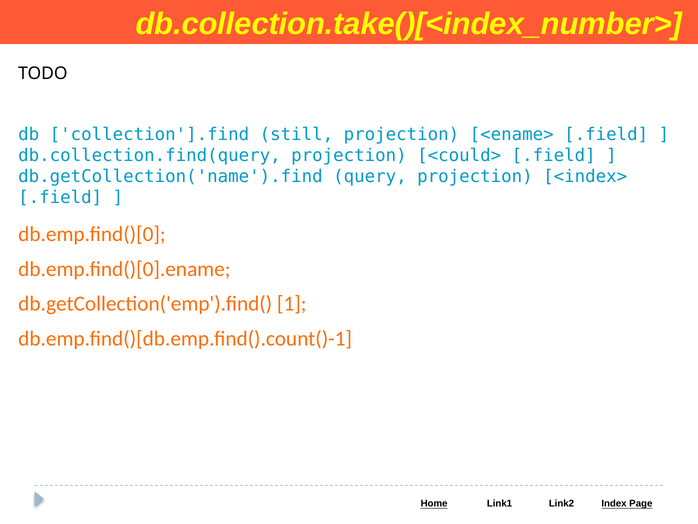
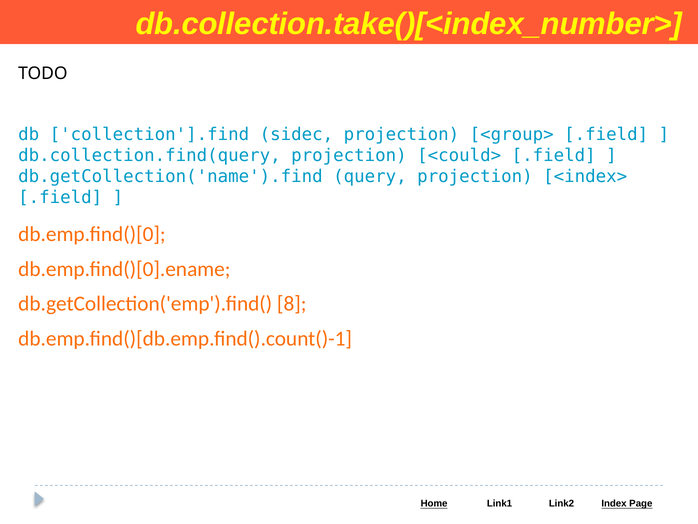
still: still -> sidec
<ename>: <ename> -> <group>
1: 1 -> 8
